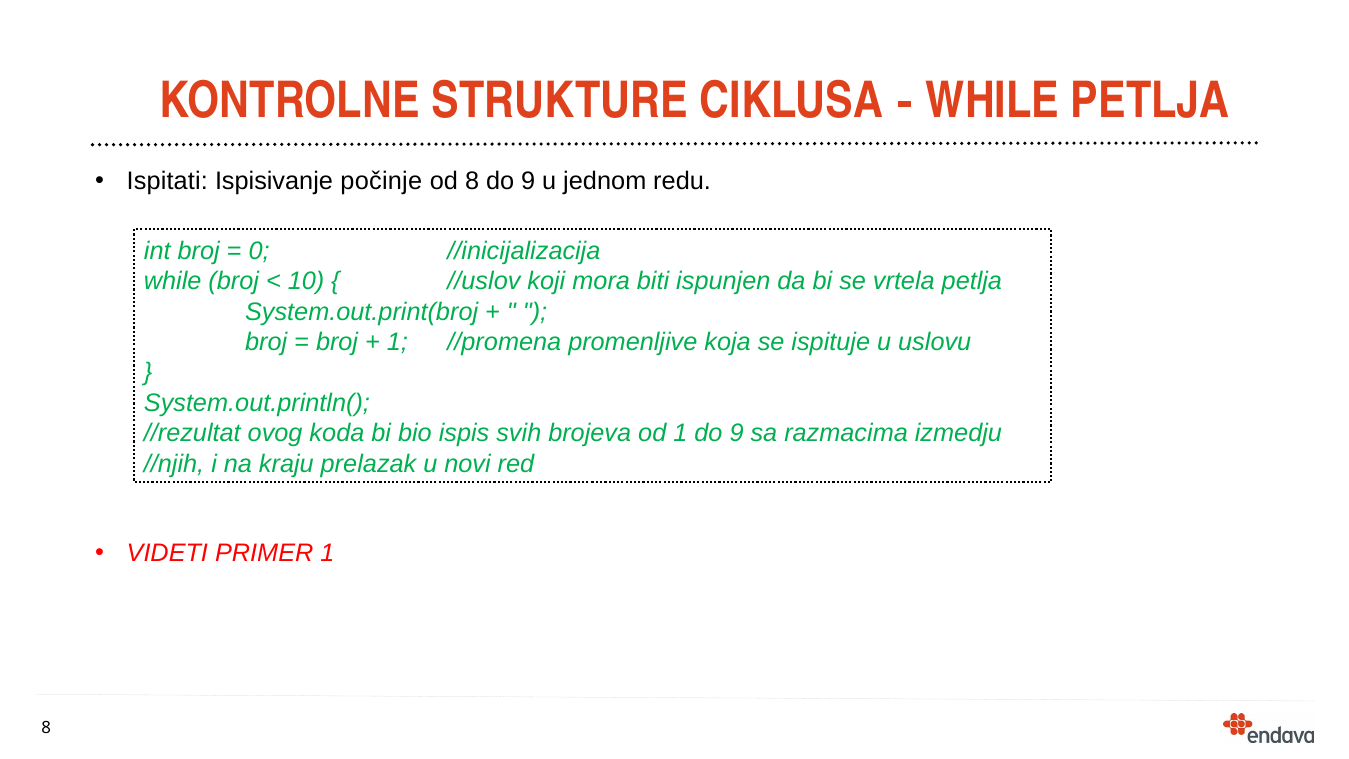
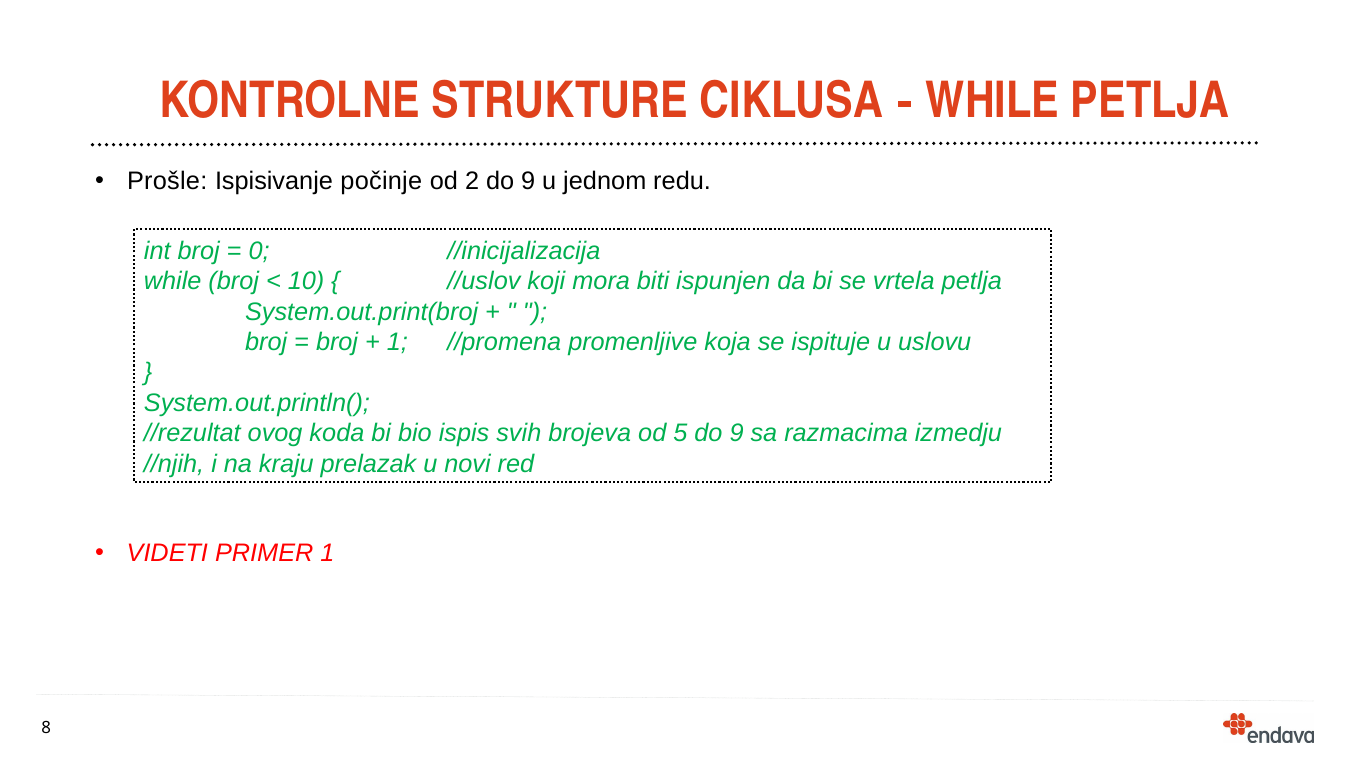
Ispitati: Ispitati -> Prošle
od 8: 8 -> 2
od 1: 1 -> 5
